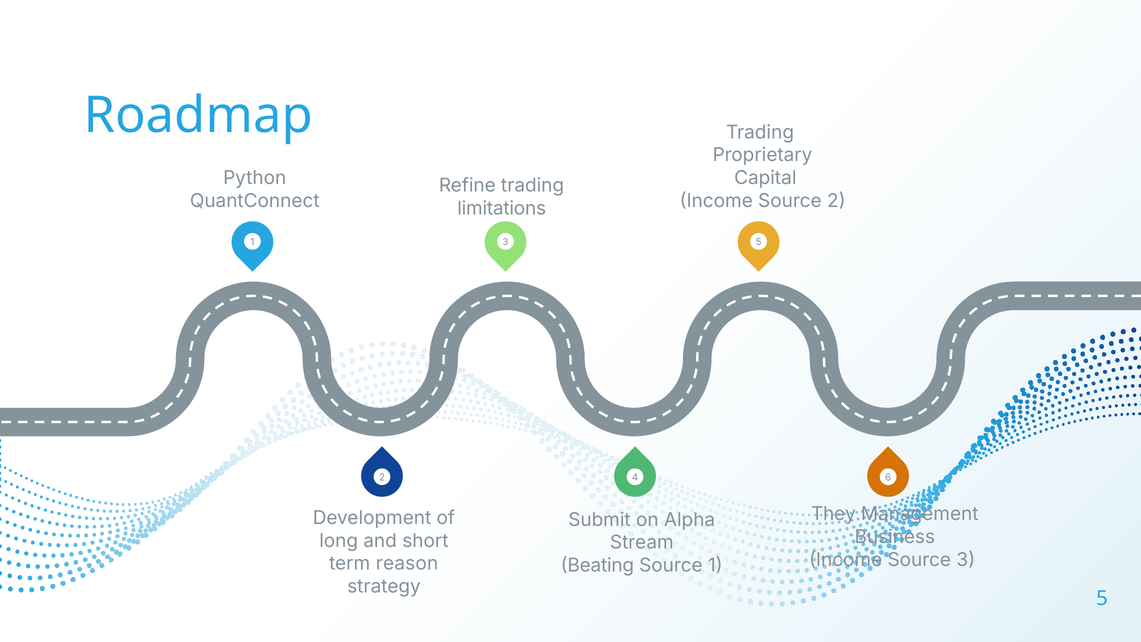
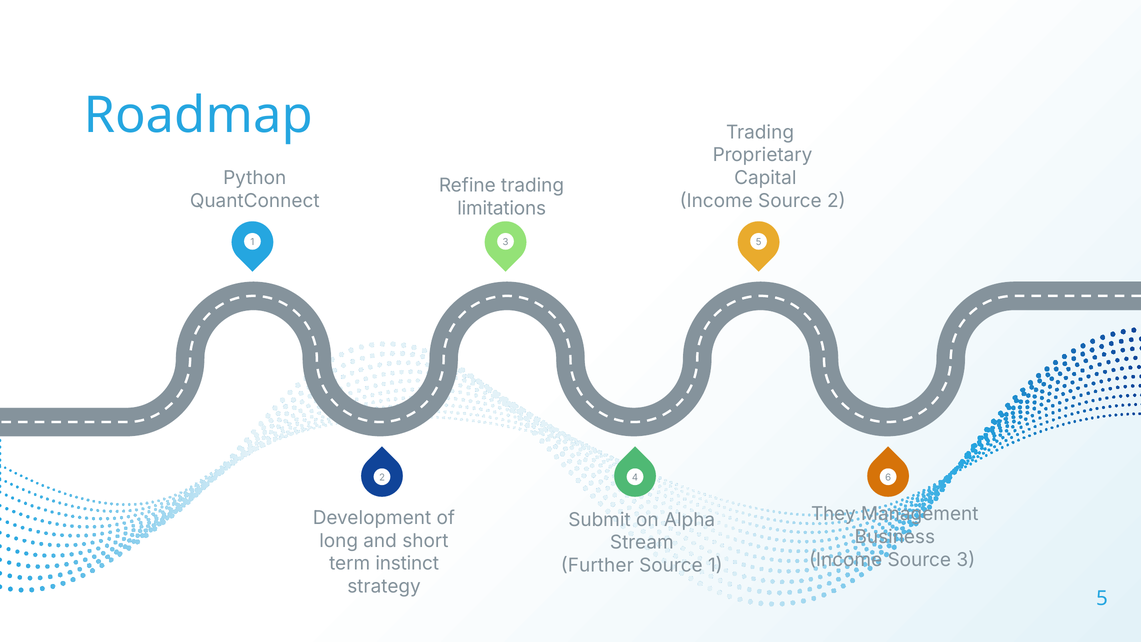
reason: reason -> instinct
Beating: Beating -> Further
